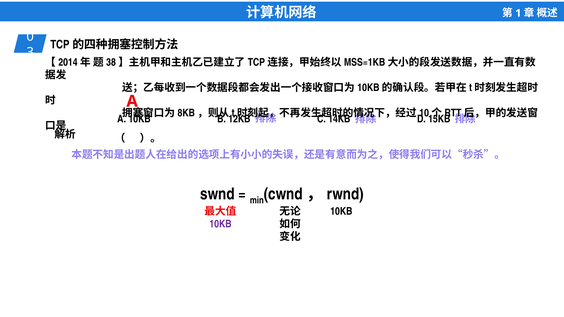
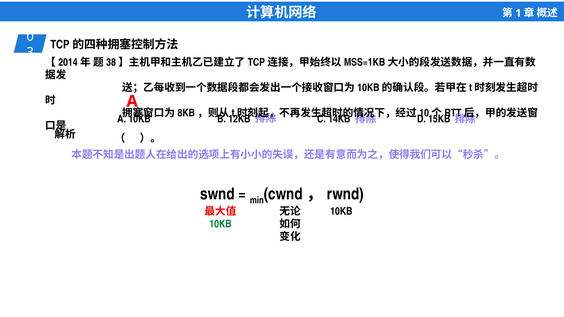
10KB at (220, 224) colour: purple -> green
